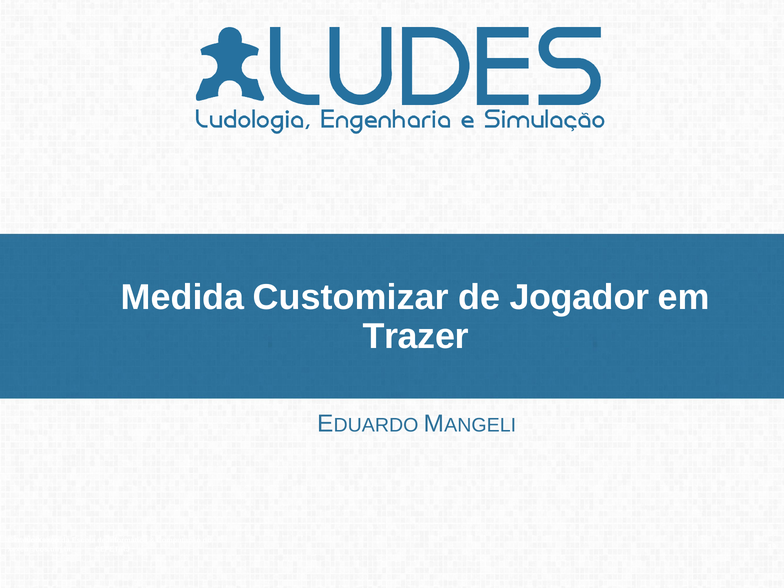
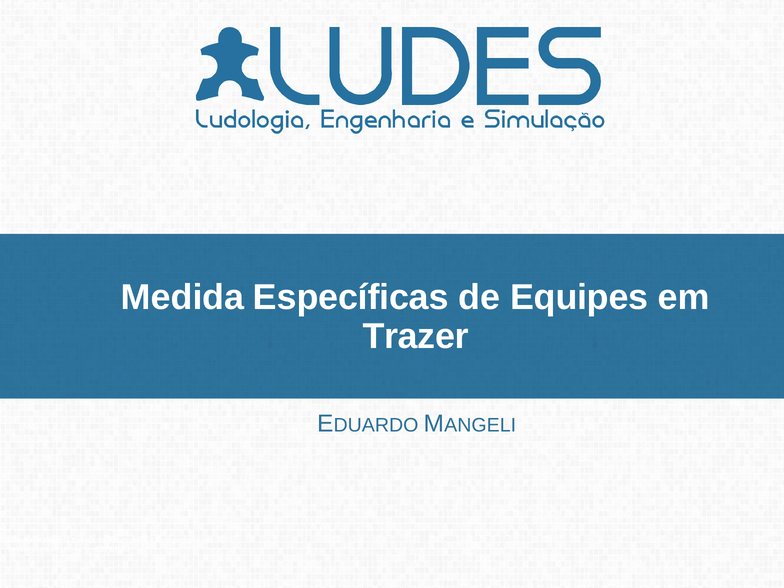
Customizar: Customizar -> Específicas
Jogador: Jogador -> Equipes
